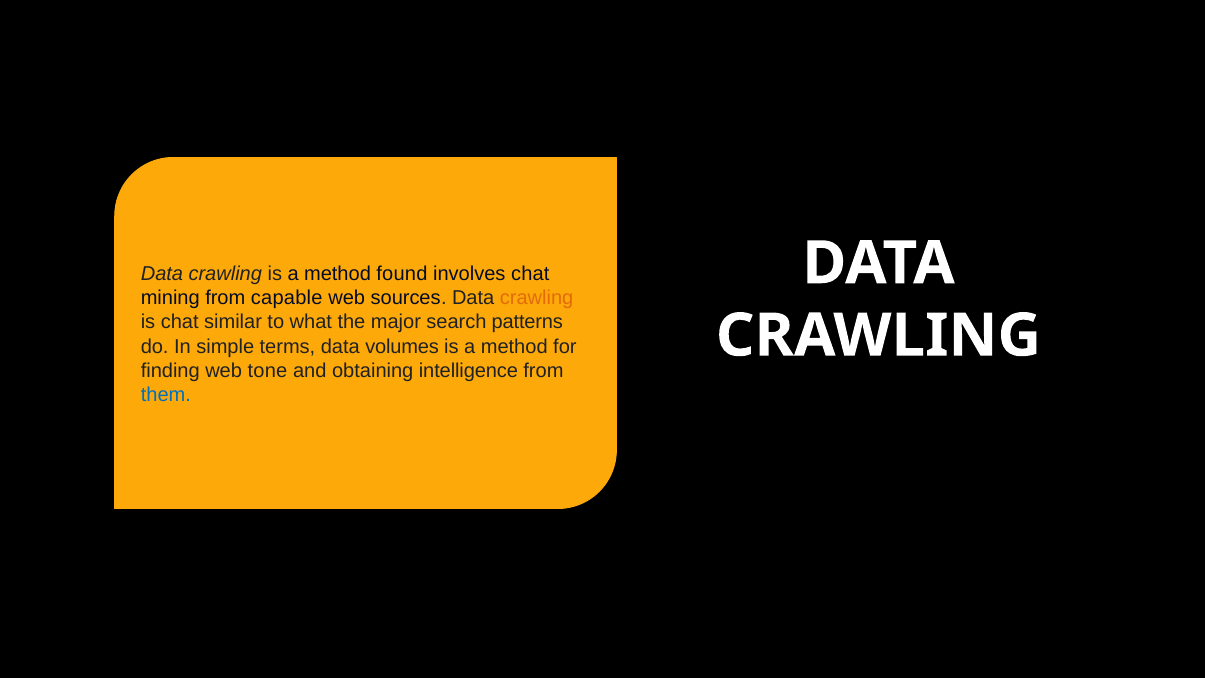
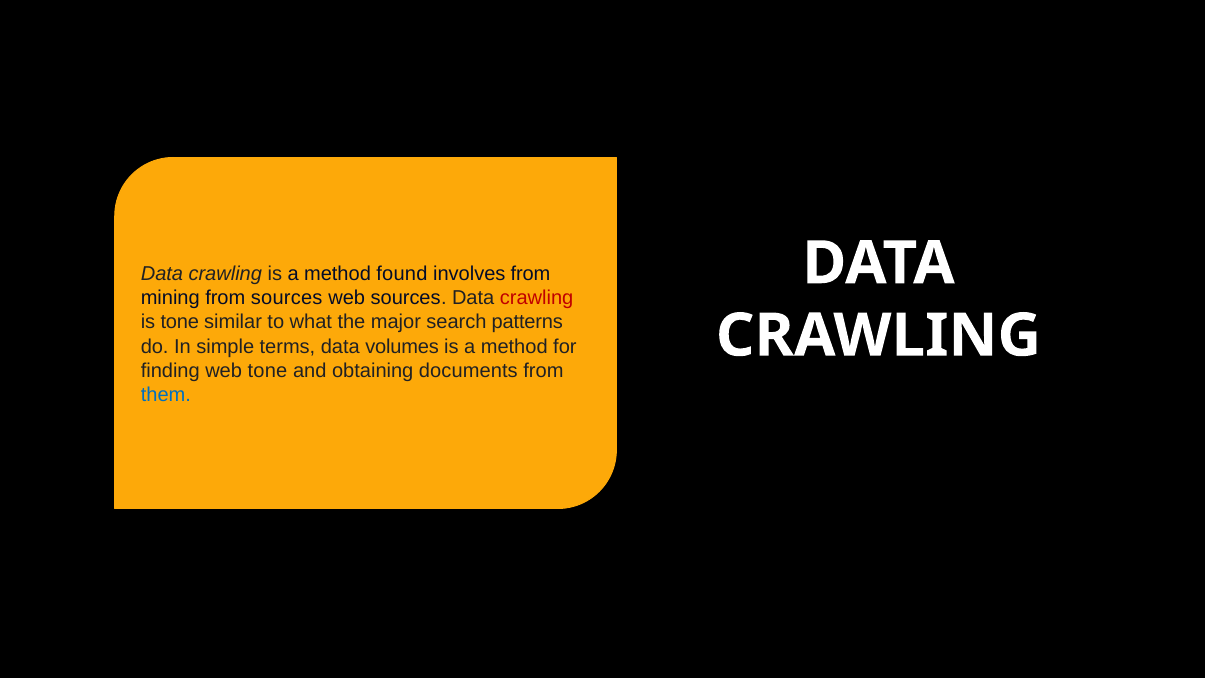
involves chat: chat -> from
from capable: capable -> sources
crawling at (537, 298) colour: orange -> red
is chat: chat -> tone
intelligence: intelligence -> documents
